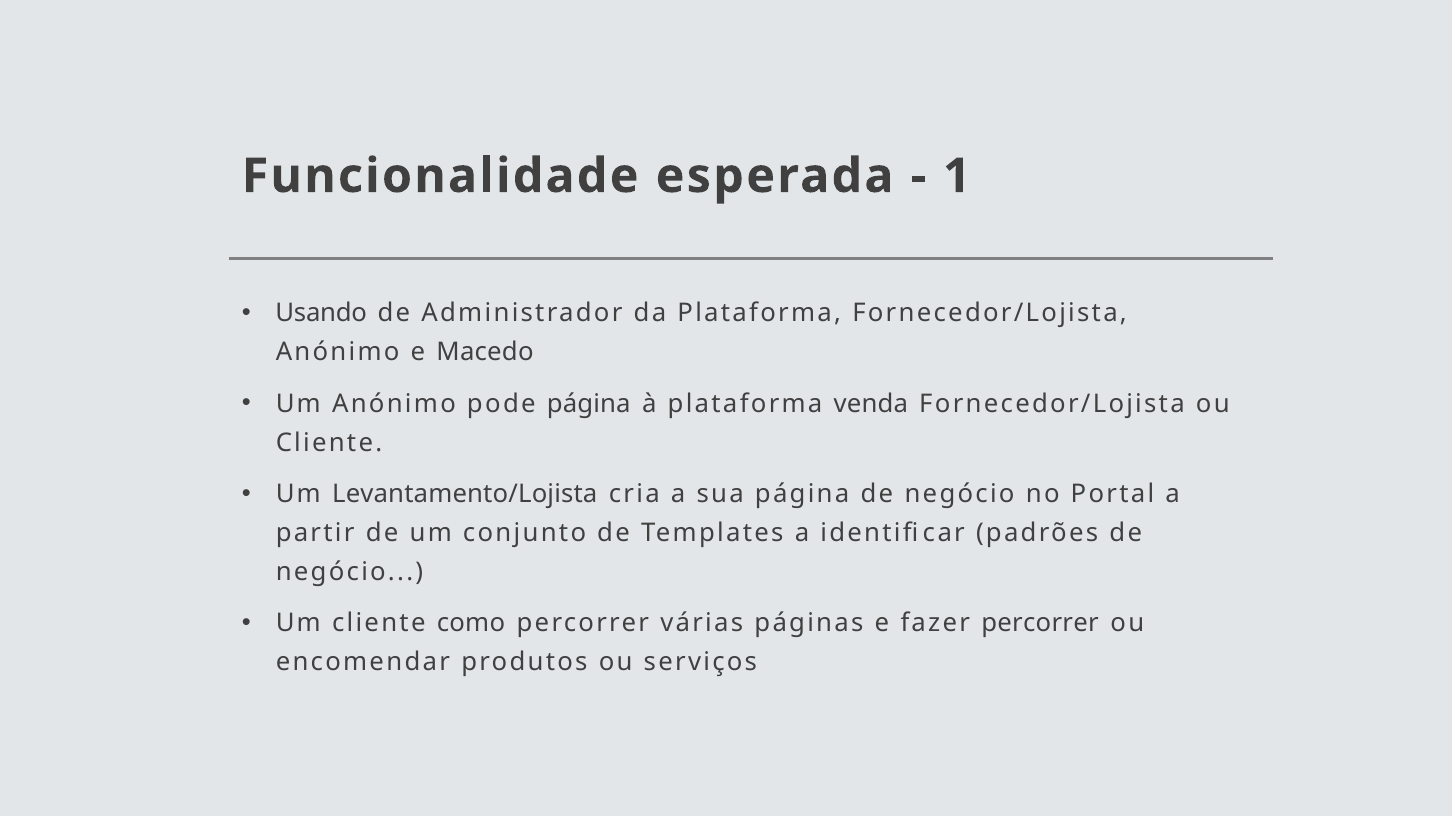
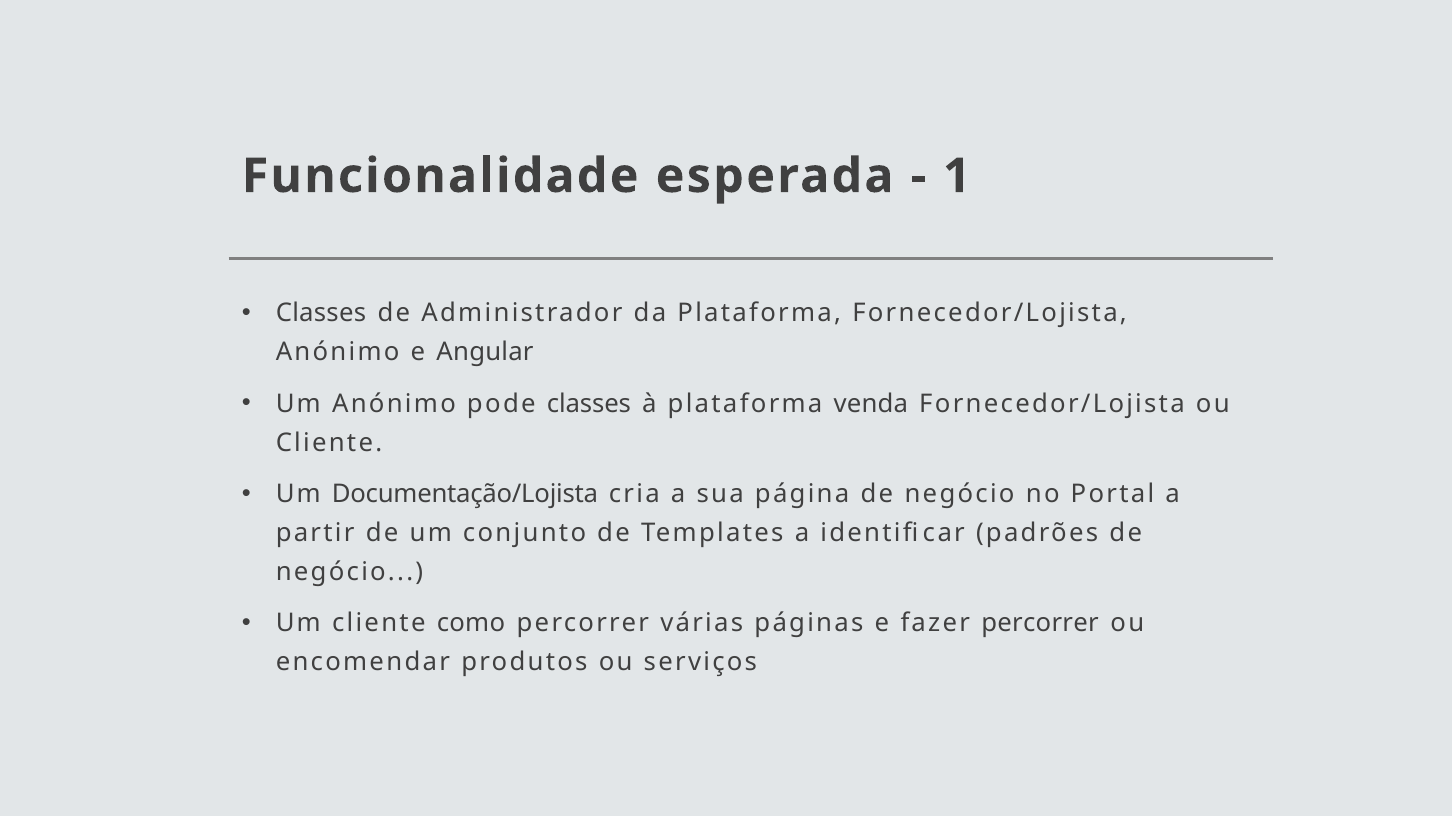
Usando at (321, 314): Usando -> Classes
Macedo: Macedo -> Angular
pode página: página -> classes
Levantamento/Lojista: Levantamento/Lojista -> Documentação/Lojista
